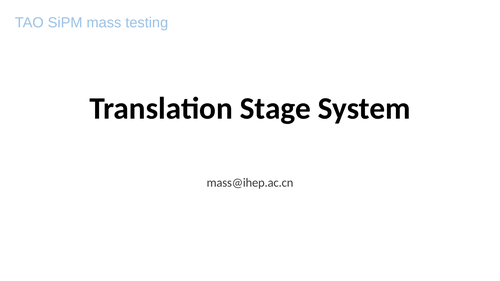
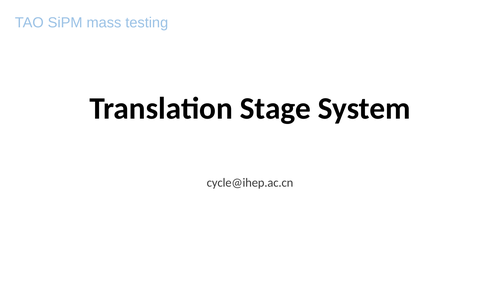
mass@ihep.ac.cn: mass@ihep.ac.cn -> cycle@ihep.ac.cn
